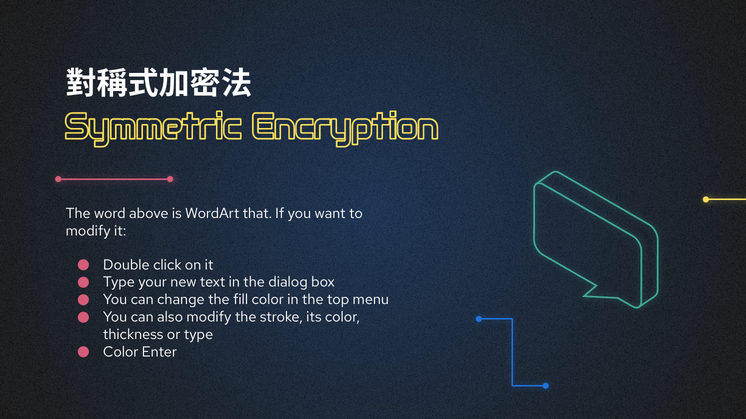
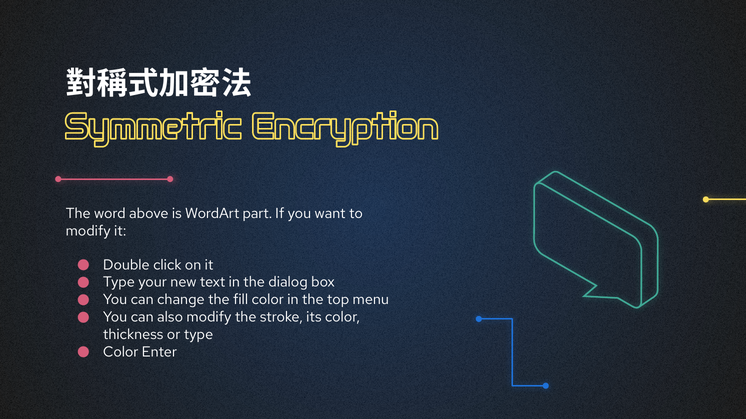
that: that -> part
